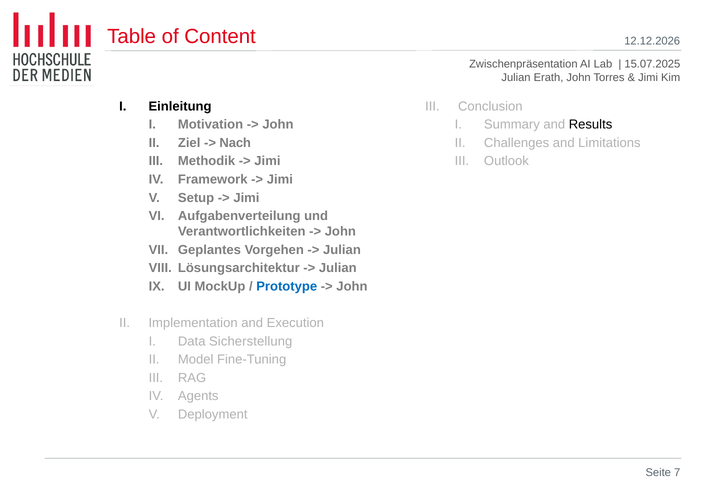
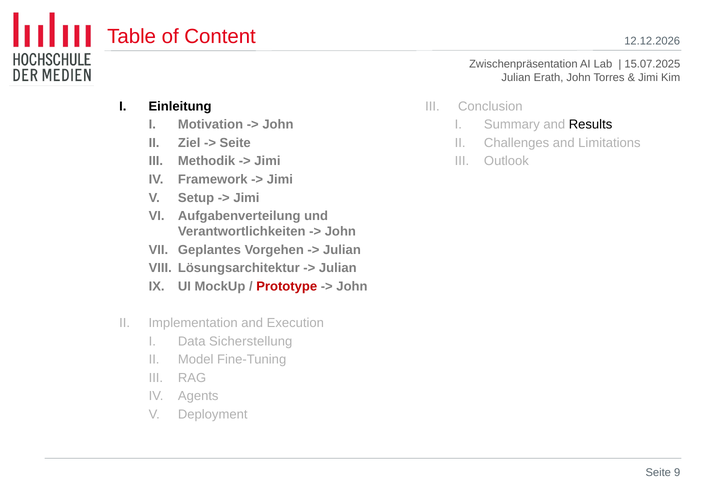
Nach at (235, 143): Nach -> Seite
Prototype colour: blue -> red
7: 7 -> 9
